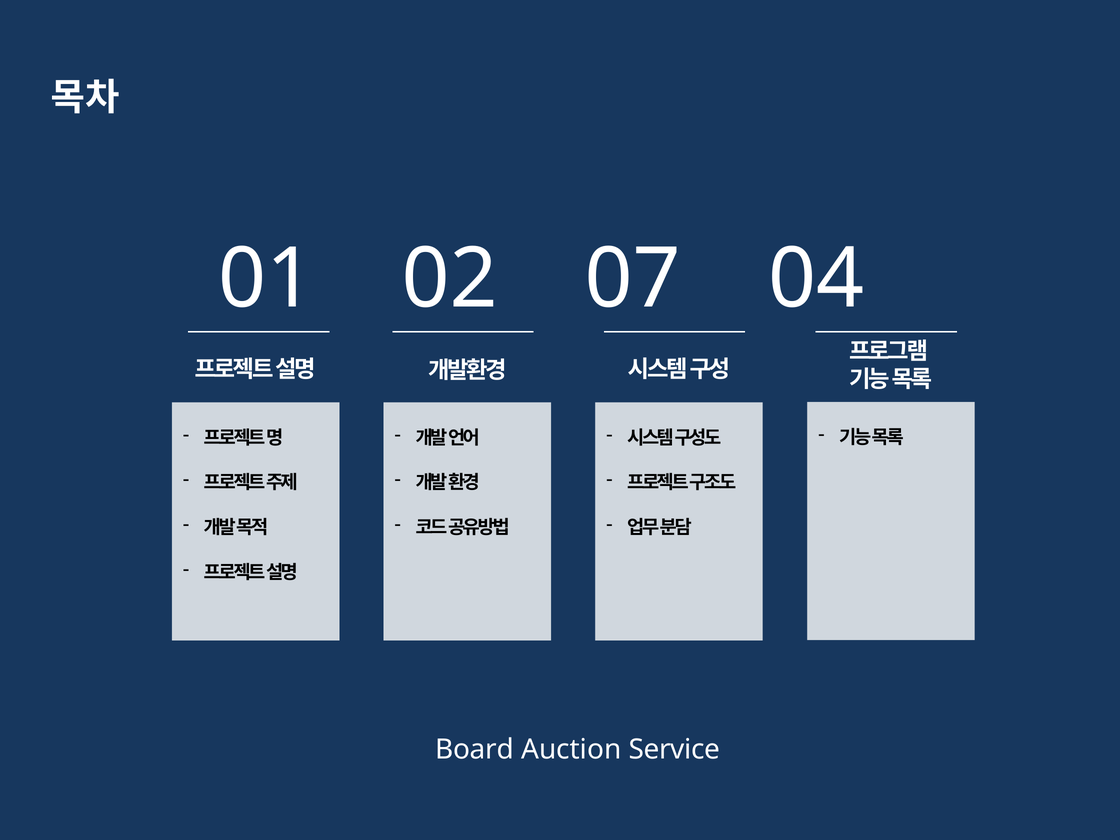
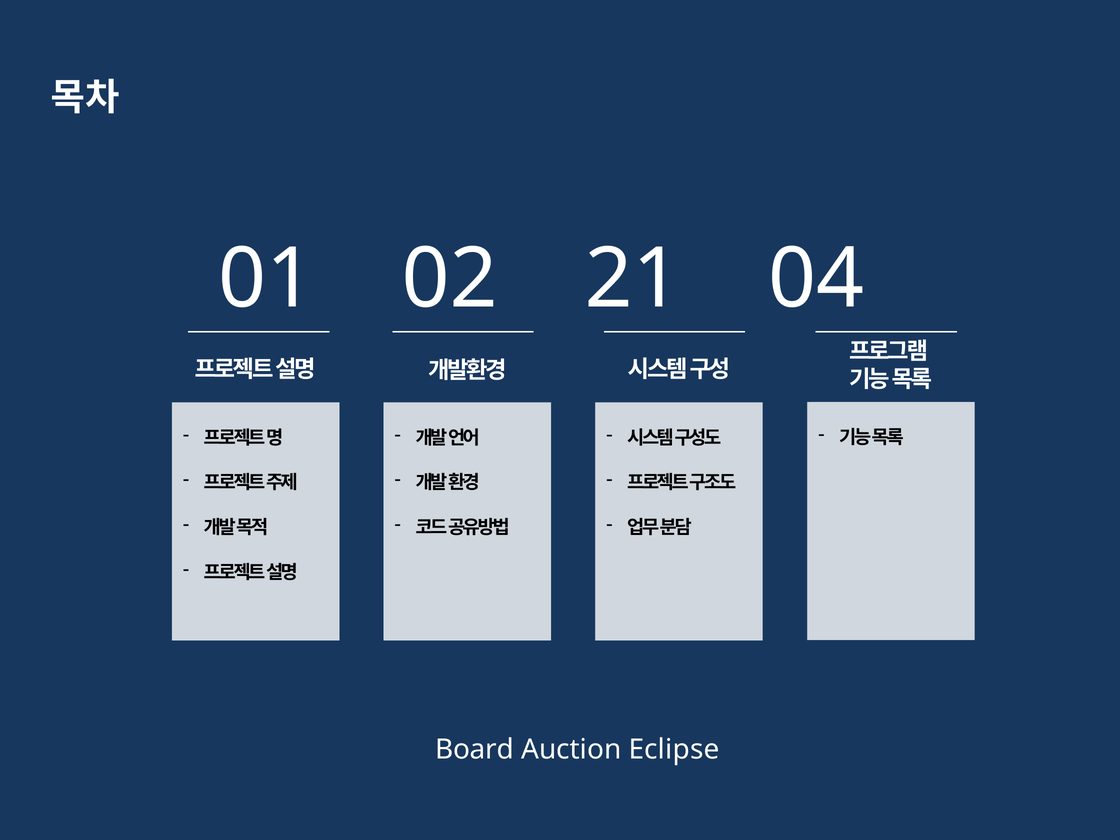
07: 07 -> 21
Service: Service -> Eclipse
